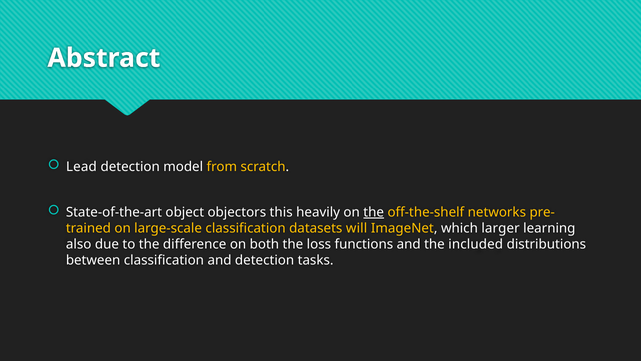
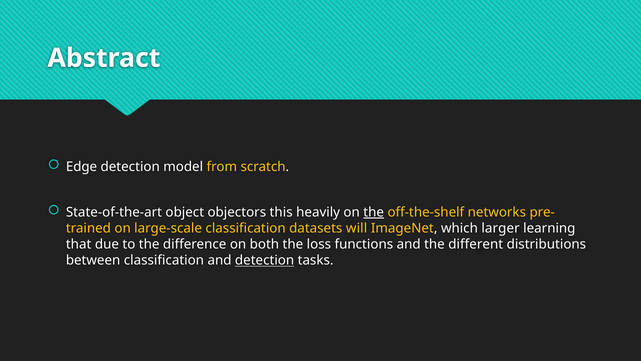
Lead: Lead -> Edge
also: also -> that
included: included -> different
detection at (265, 260) underline: none -> present
